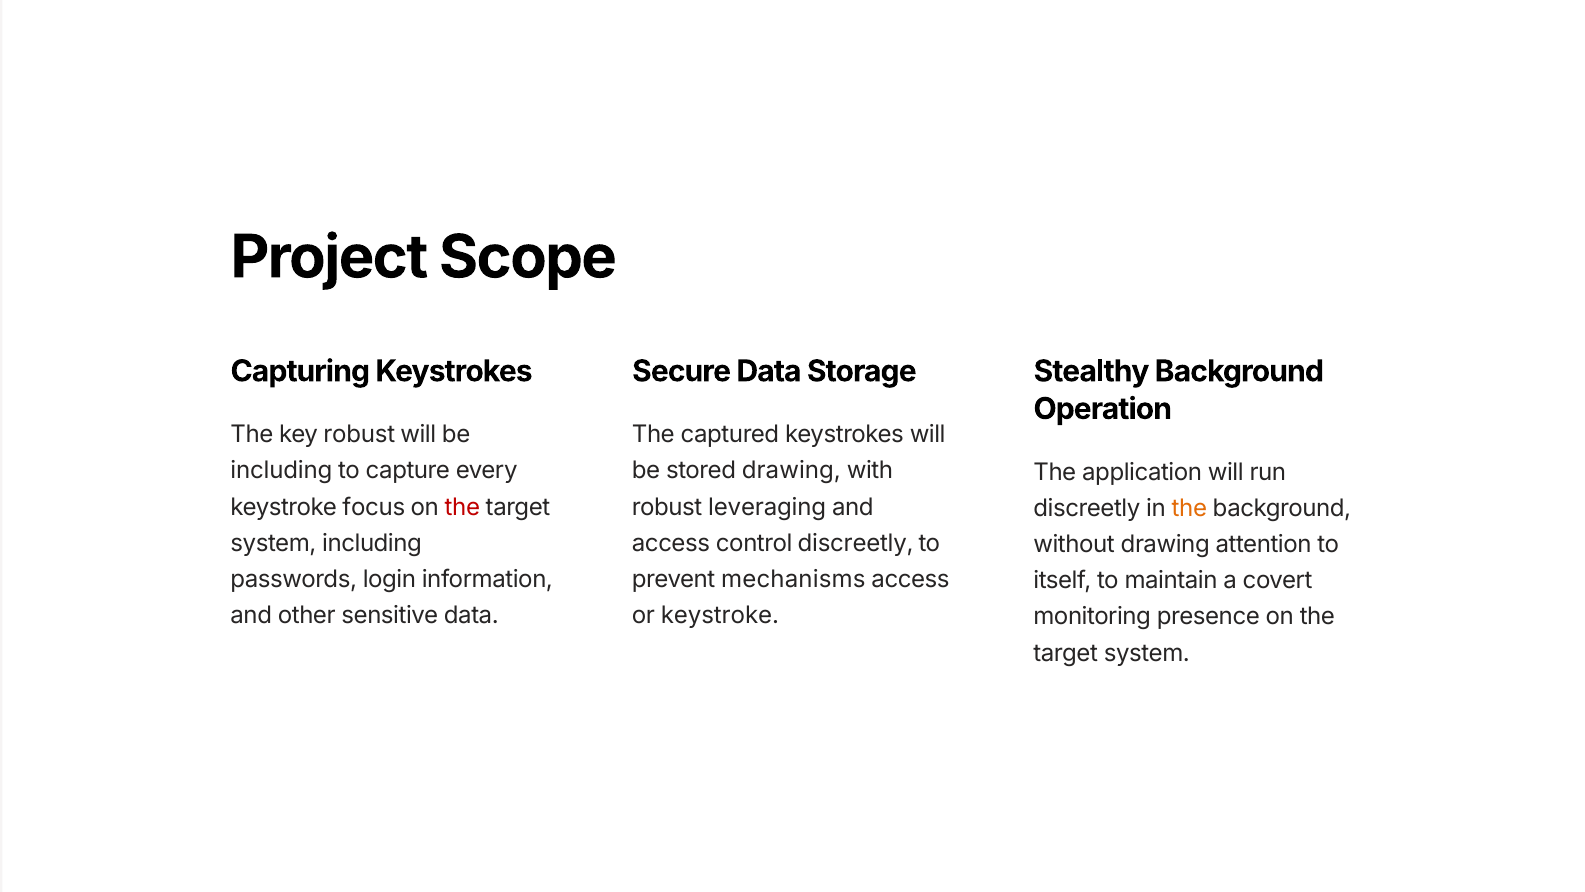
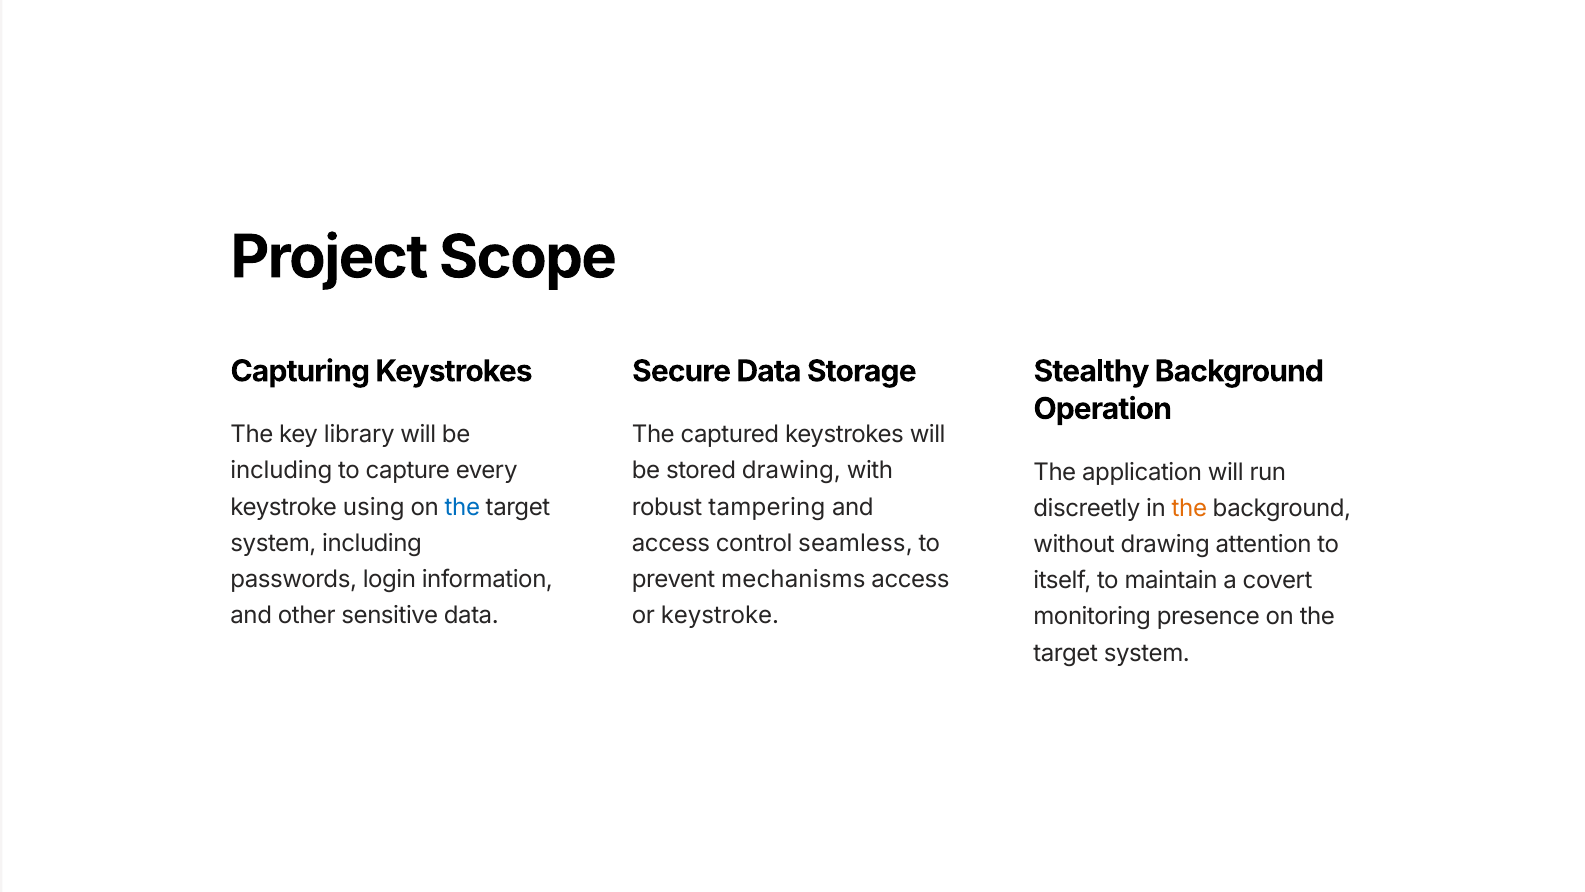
key robust: robust -> library
focus: focus -> using
the at (462, 507) colour: red -> blue
leveraging: leveraging -> tampering
control discreetly: discreetly -> seamless
